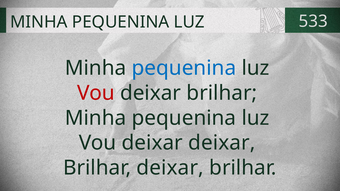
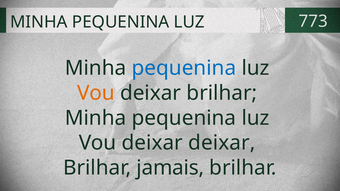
533: 533 -> 773
Vou at (96, 93) colour: red -> orange
Brilhar deixar: deixar -> jamais
